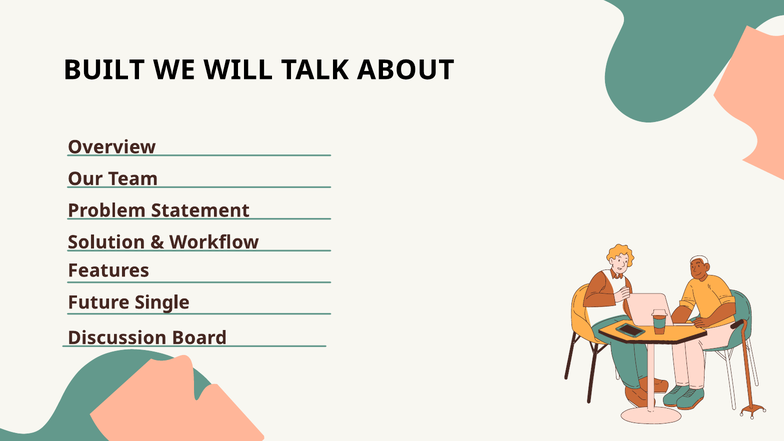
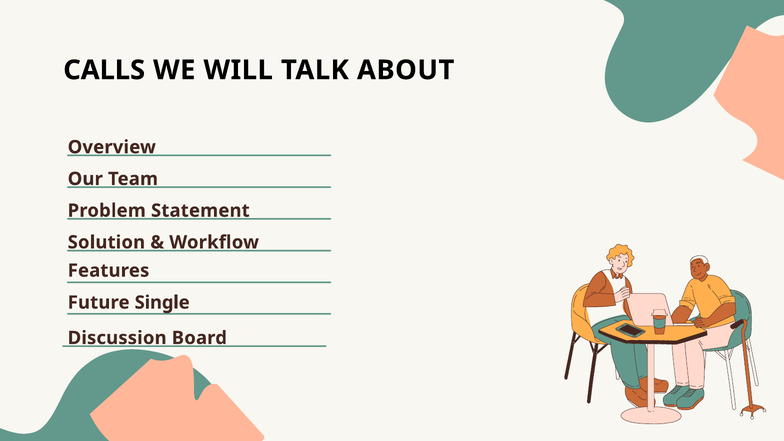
BUILT: BUILT -> CALLS
